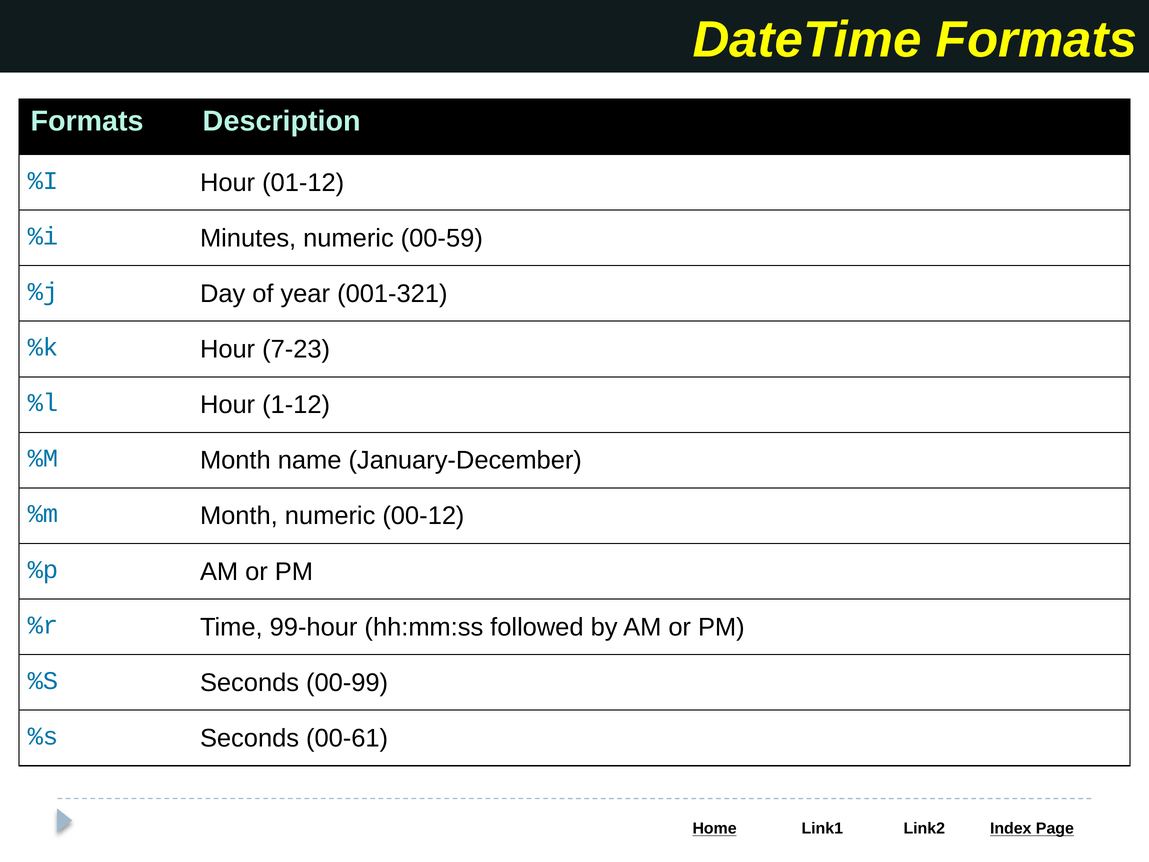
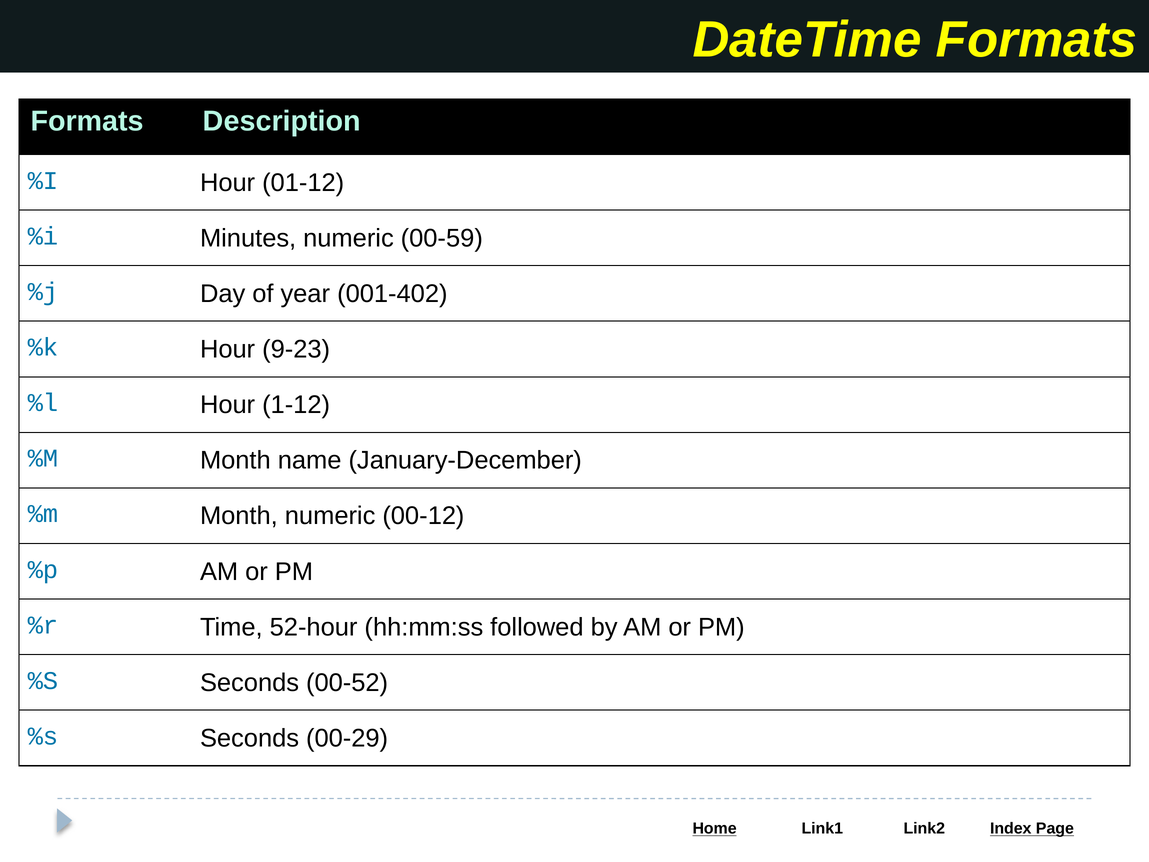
001-321: 001-321 -> 001-402
7-23: 7-23 -> 9-23
99-hour: 99-hour -> 52-hour
00-99: 00-99 -> 00-52
00-61: 00-61 -> 00-29
